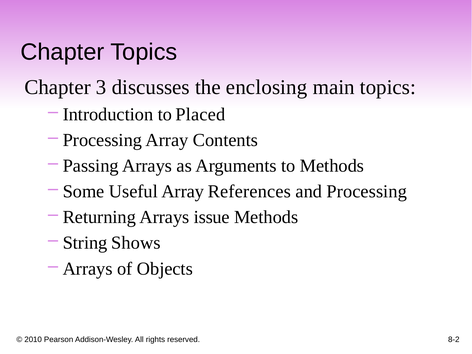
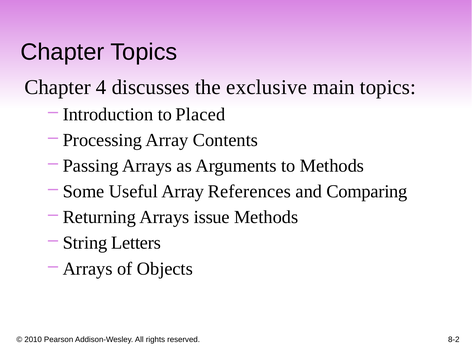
3: 3 -> 4
enclosing: enclosing -> exclusive
and Processing: Processing -> Comparing
Shows: Shows -> Letters
